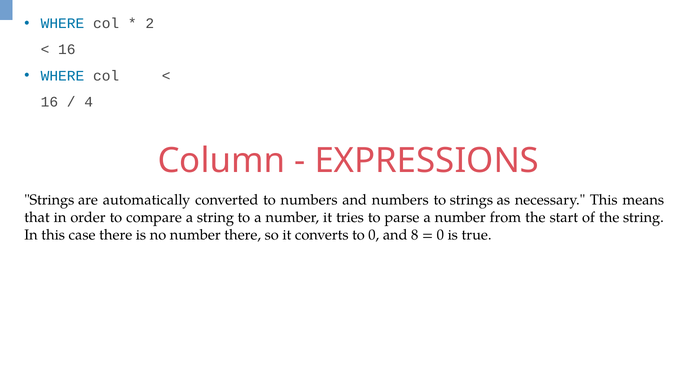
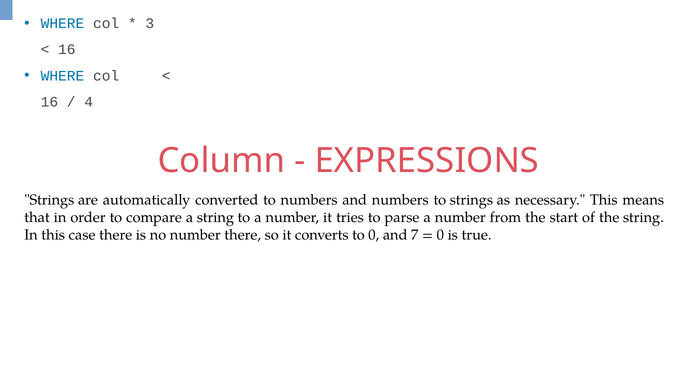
2: 2 -> 3
8: 8 -> 7
